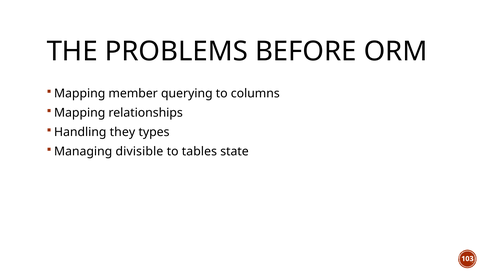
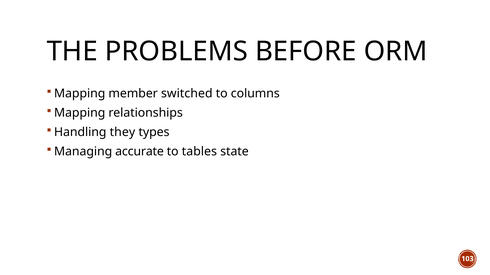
querying: querying -> switched
divisible: divisible -> accurate
